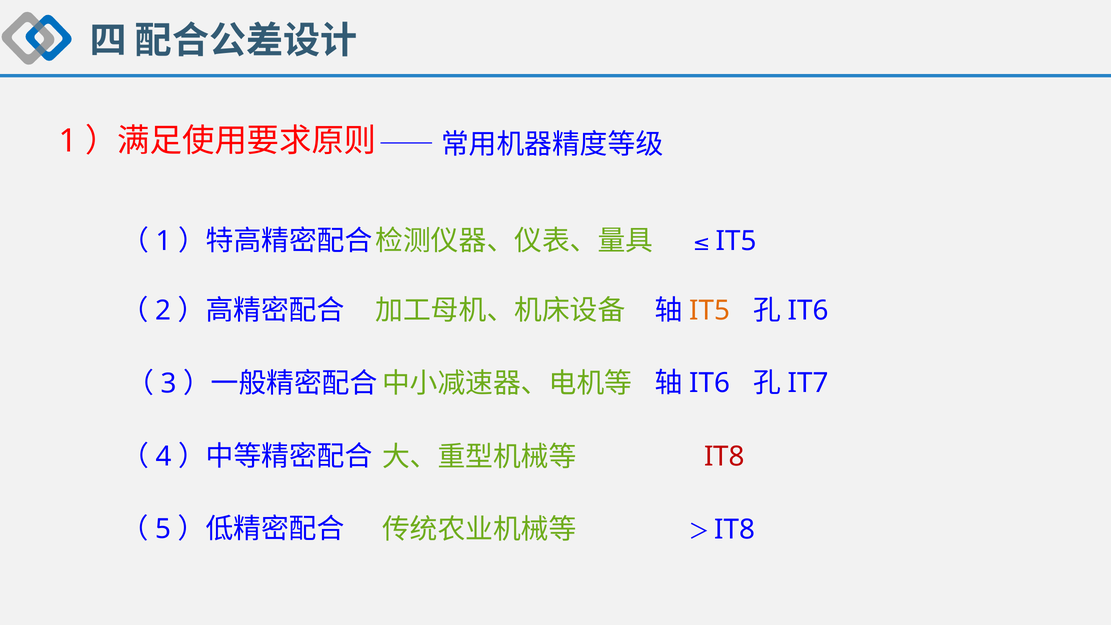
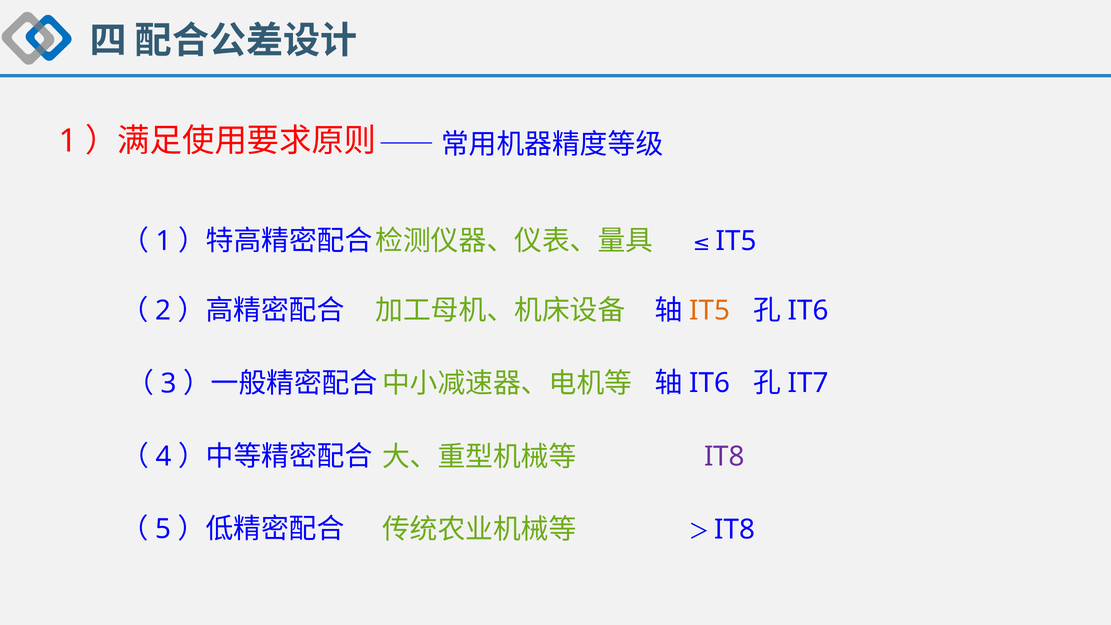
IT8 colour: red -> purple
